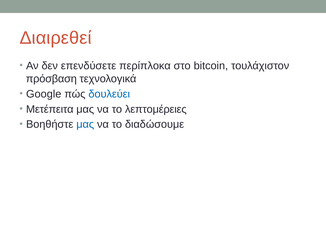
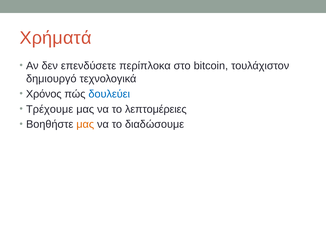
Διαιρεθεί: Διαιρεθεί -> Χρήματά
πρόσβαση: πρόσβαση -> δημιουργό
Google: Google -> Χρόνος
Μετέπειτα: Μετέπειτα -> Τρέχουμε
μας at (85, 125) colour: blue -> orange
